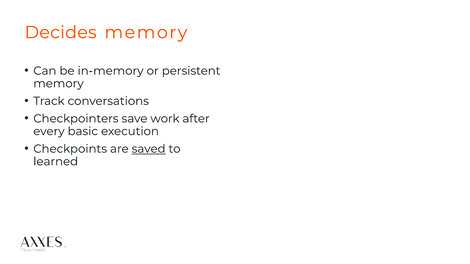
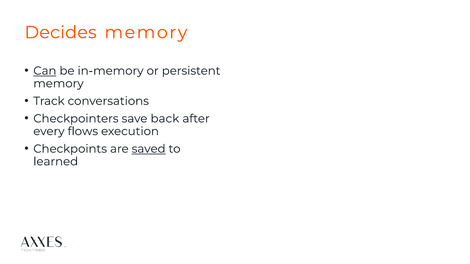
Can underline: none -> present
work: work -> back
basic: basic -> flows
